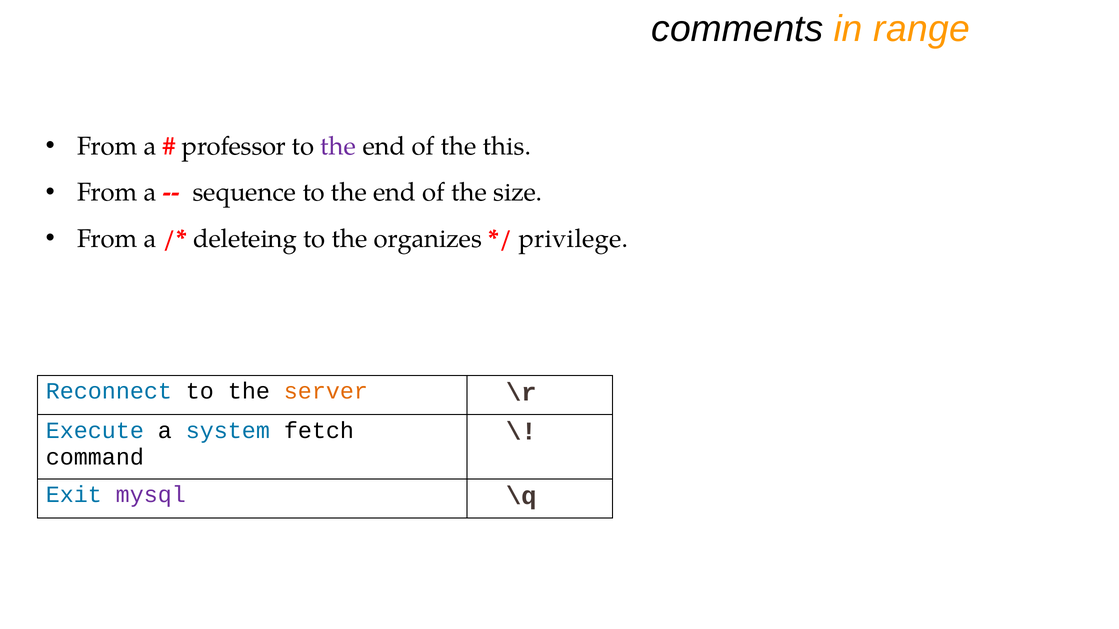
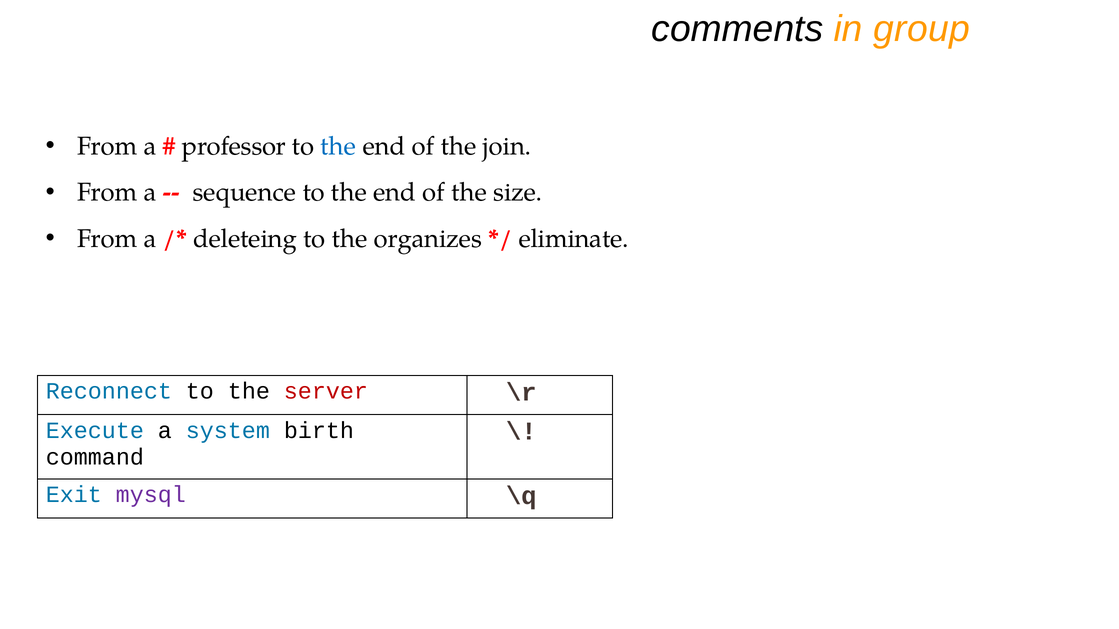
range: range -> group
the at (338, 146) colour: purple -> blue
this: this -> join
privilege: privilege -> eliminate
server colour: orange -> red
fetch: fetch -> birth
